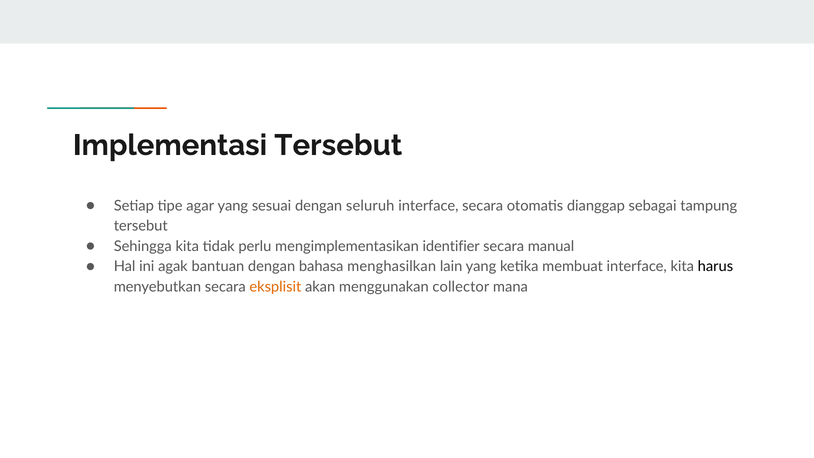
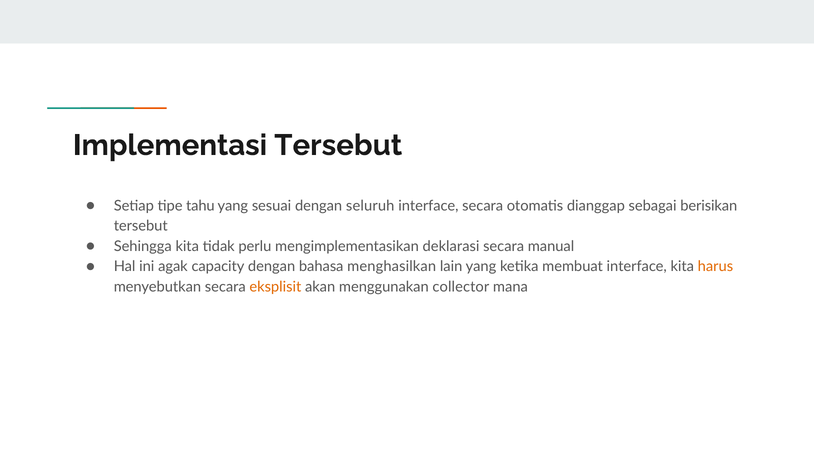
agar: agar -> tahu
tampung: tampung -> berisikan
identifier: identifier -> deklarasi
bantuan: bantuan -> capacity
harus colour: black -> orange
